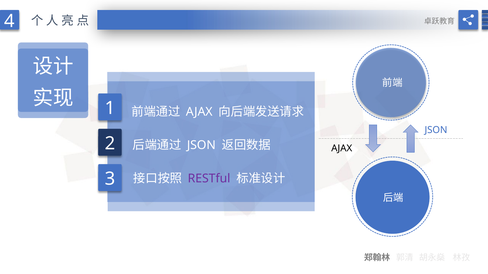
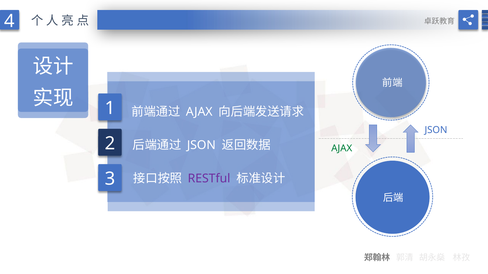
AJAX at (342, 148) colour: black -> green
